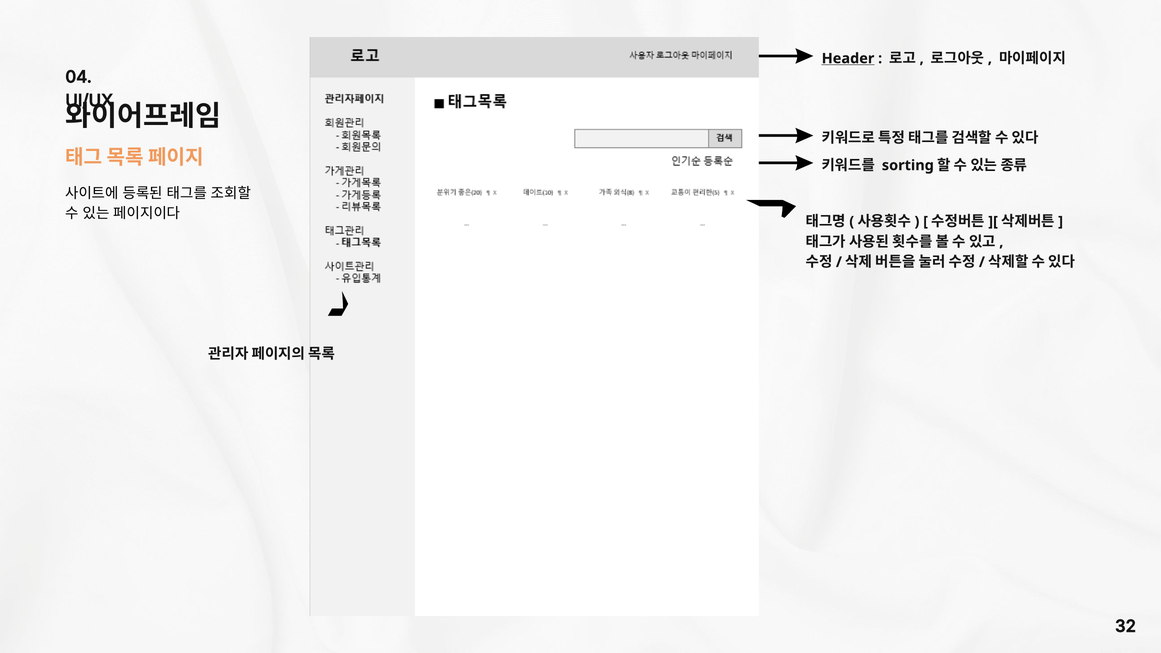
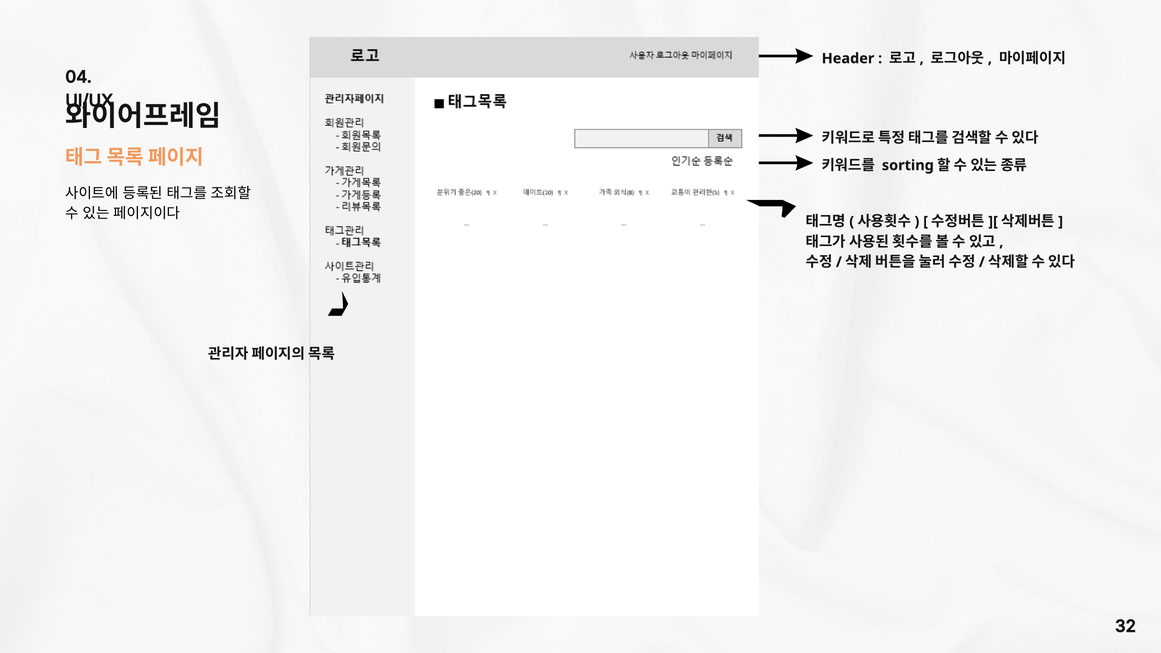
Header underline: present -> none
